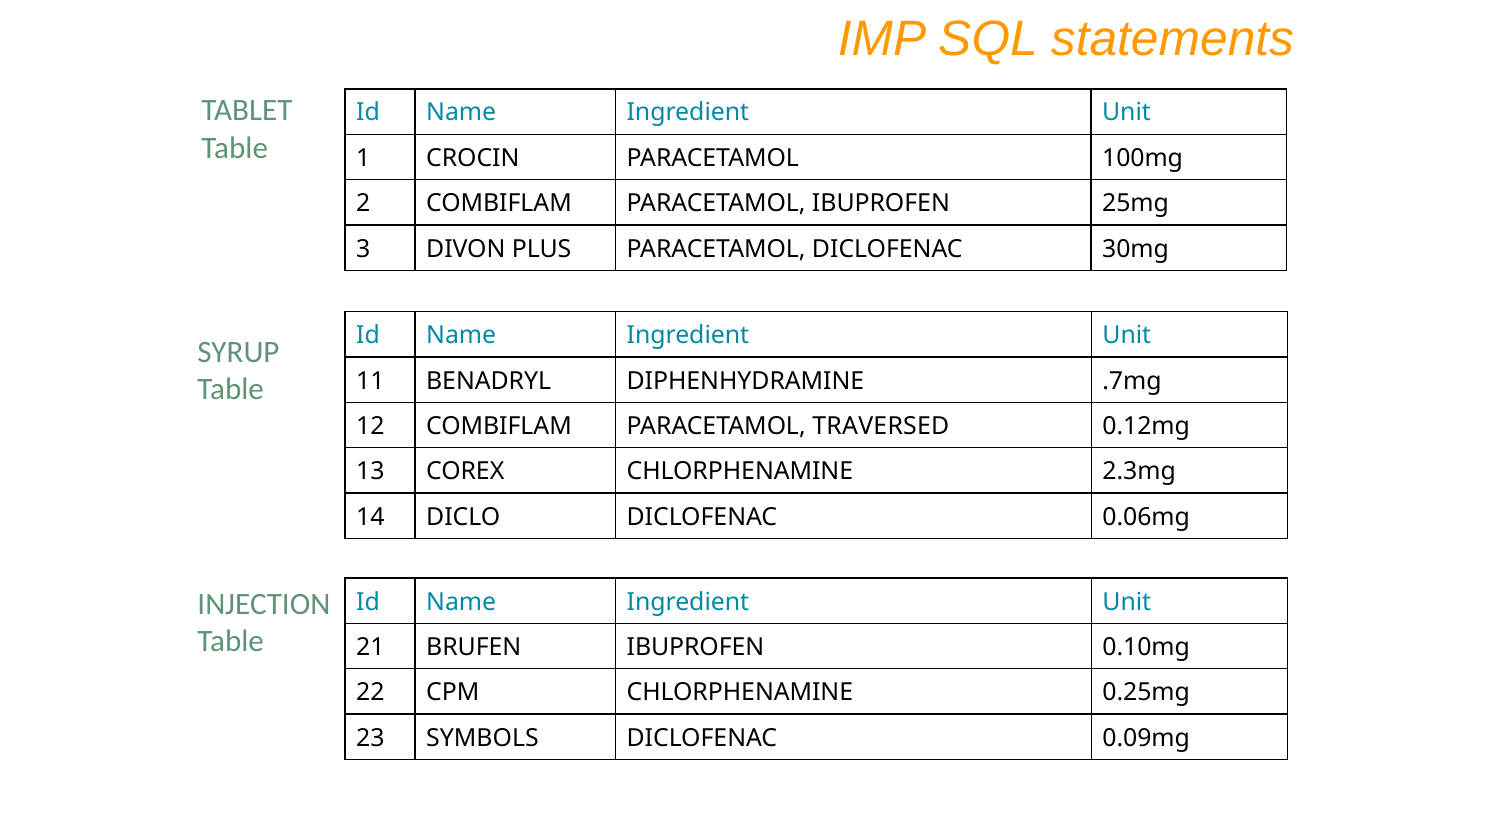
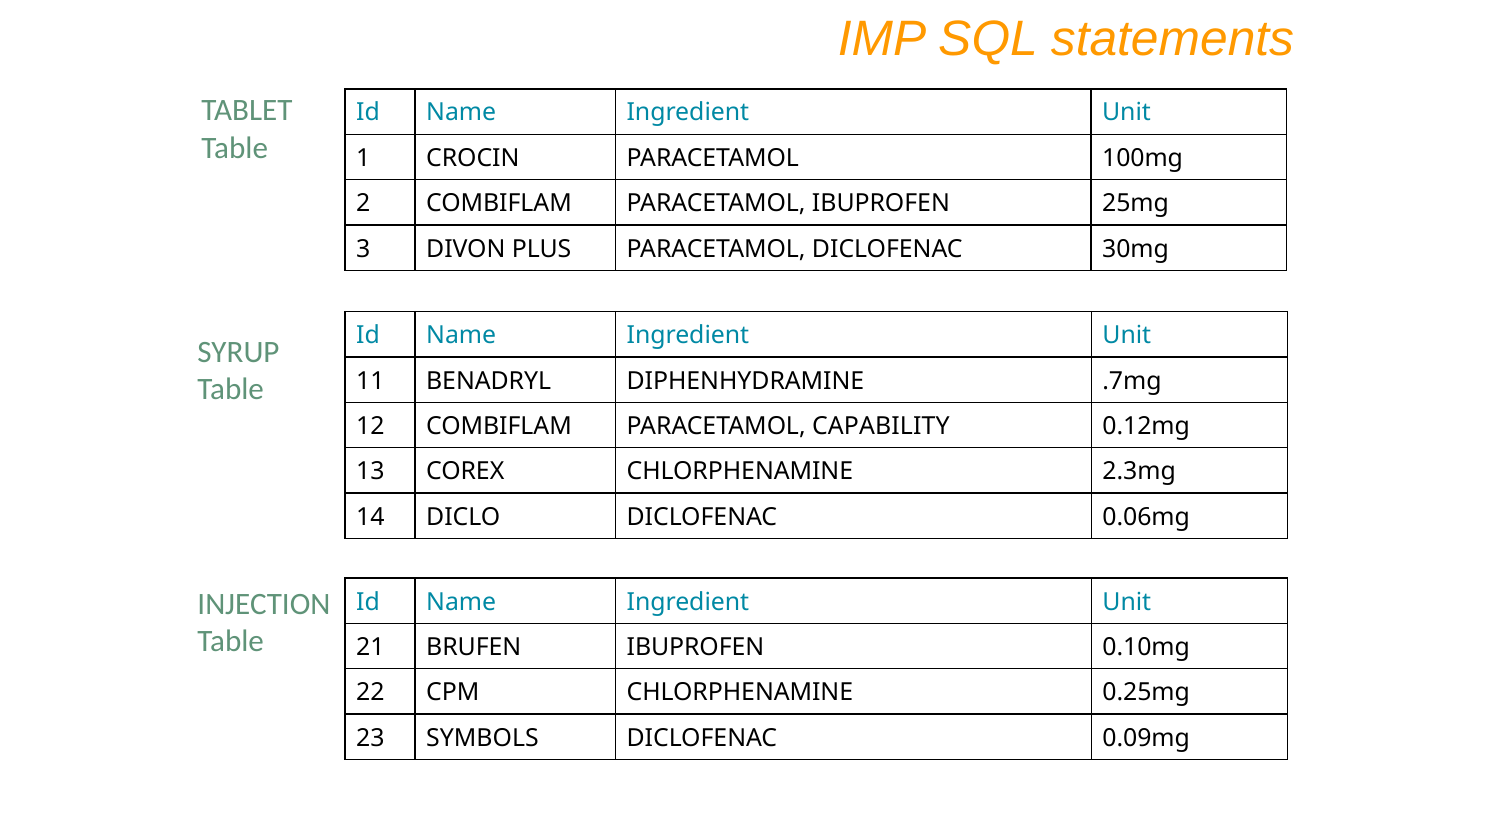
TRAVERSED: TRAVERSED -> CAPABILITY
